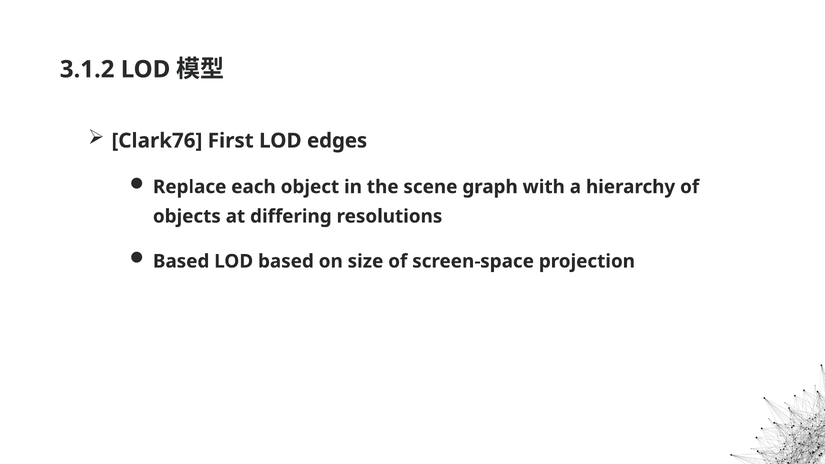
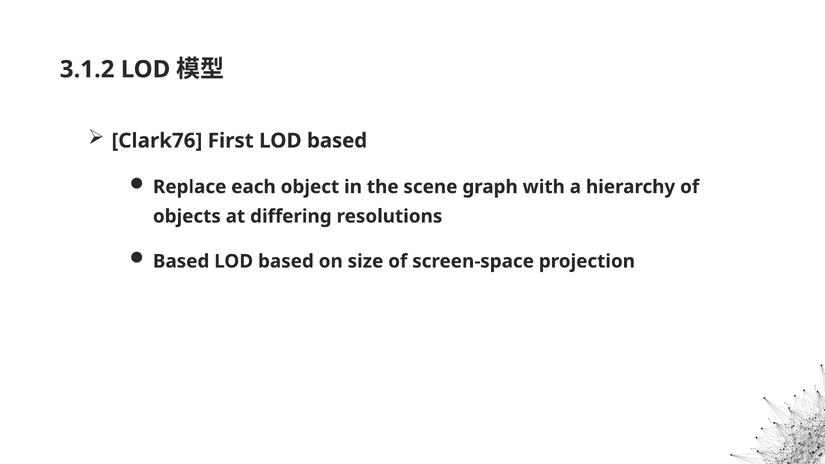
First LOD edges: edges -> based
